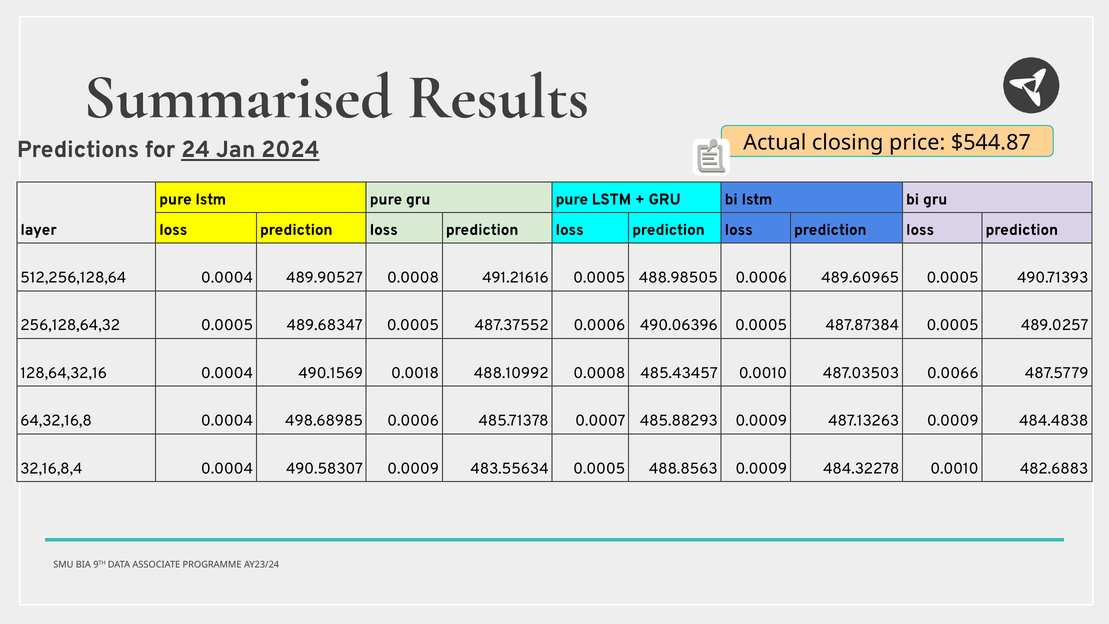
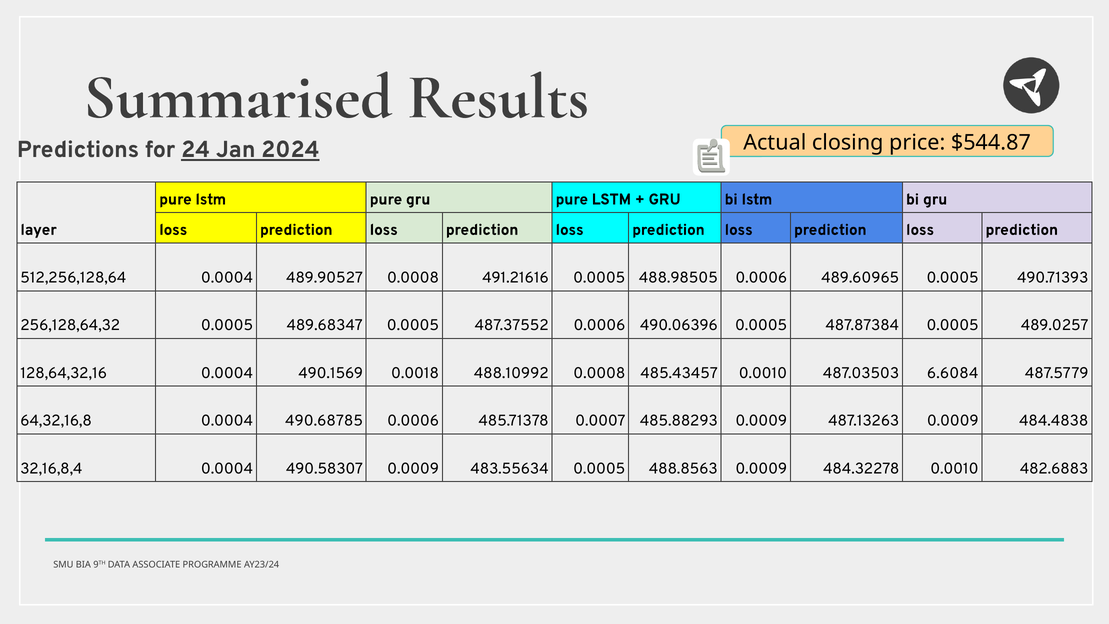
0.0066: 0.0066 -> 6.6084
498.68985: 498.68985 -> 490.68785
